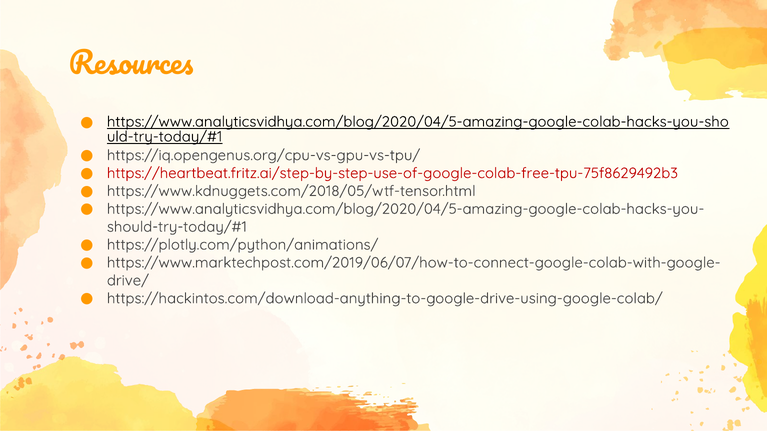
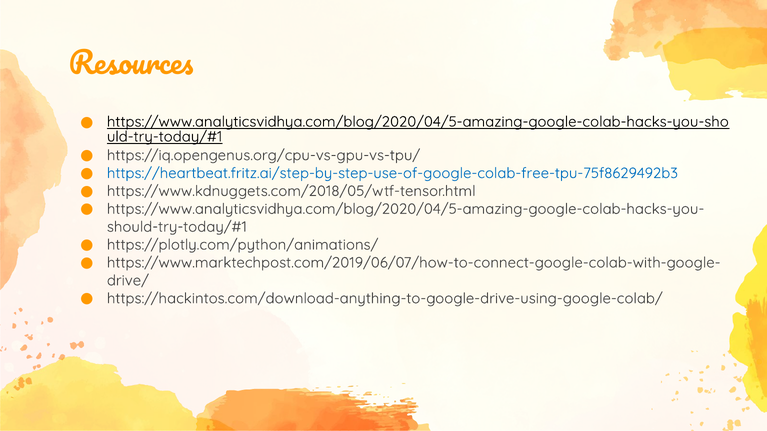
https://heartbeat.fritz.ai/step-by-step-use-of-google-colab-free-tpu-75f8629492b3 colour: red -> blue
